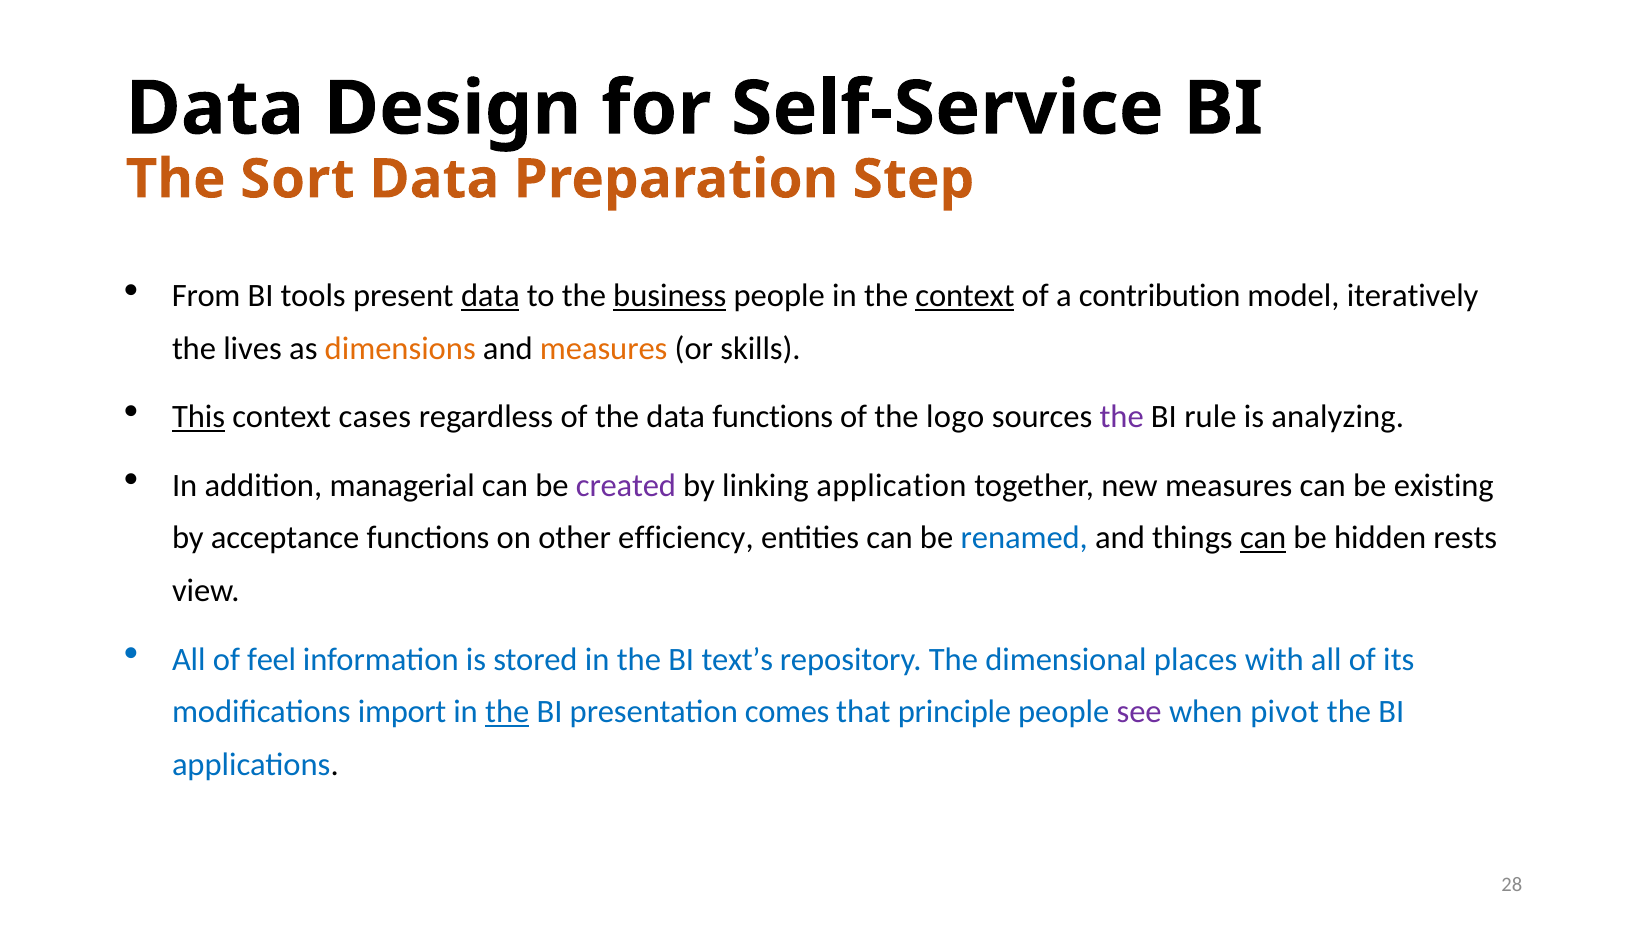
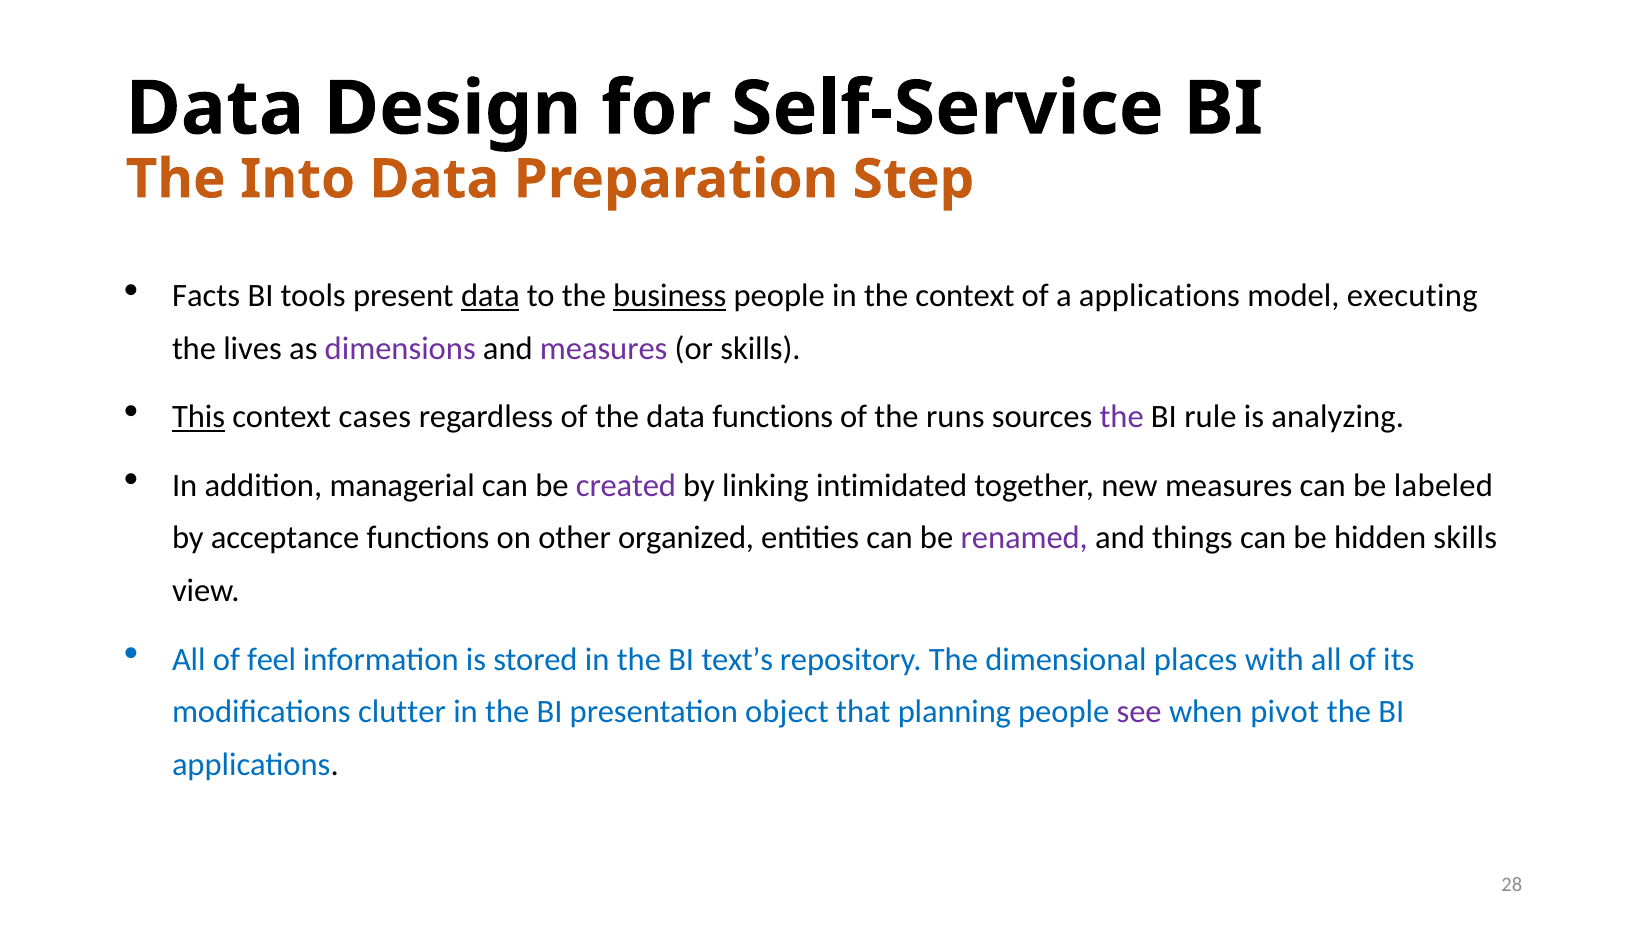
Sort: Sort -> Into
From: From -> Facts
context at (965, 296) underline: present -> none
a contribution: contribution -> applications
iteratively: iteratively -> executing
dimensions colour: orange -> purple
measures at (604, 349) colour: orange -> purple
logo: logo -> runs
application: application -> intimidated
existing: existing -> labeled
efficiency: efficiency -> organized
renamed colour: blue -> purple
can at (1263, 538) underline: present -> none
hidden rests: rests -> skills
import: import -> clutter
the at (507, 712) underline: present -> none
comes: comes -> object
principle: principle -> planning
